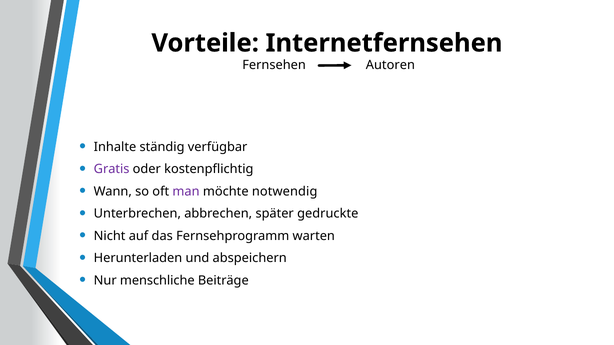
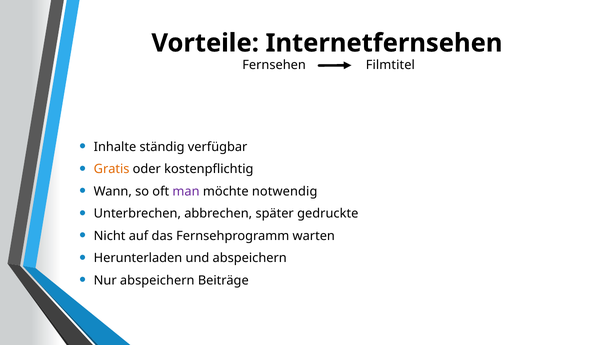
Autoren: Autoren -> Filmtitel
Gratis colour: purple -> orange
Nur menschliche: menschliche -> abspeichern
